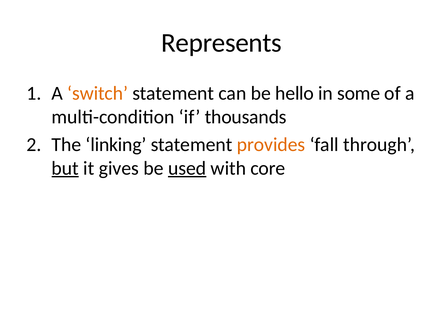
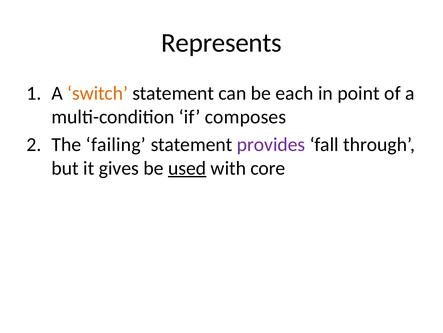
hello: hello -> each
some: some -> point
thousands: thousands -> composes
linking: linking -> failing
provides colour: orange -> purple
but underline: present -> none
